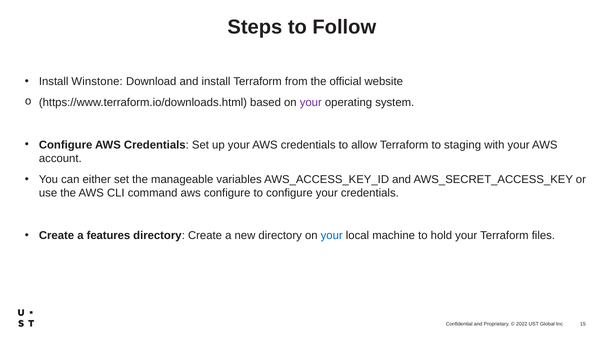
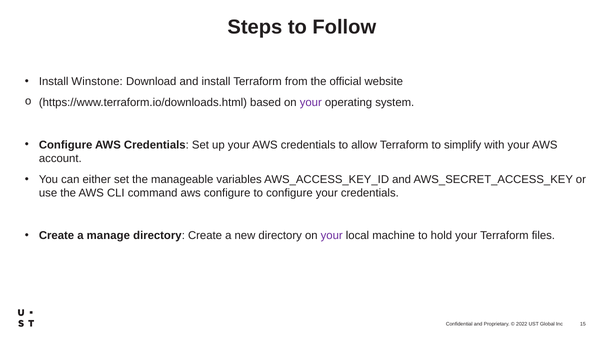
staging: staging -> simplify
features: features -> manage
your at (332, 235) colour: blue -> purple
